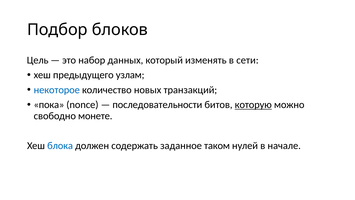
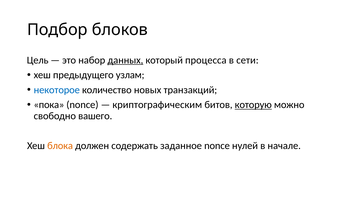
данных underline: none -> present
изменять: изменять -> процесса
последовательности: последовательности -> криптографическим
монете: монете -> вашего
блока colour: blue -> orange
заданное таком: таком -> nonce
